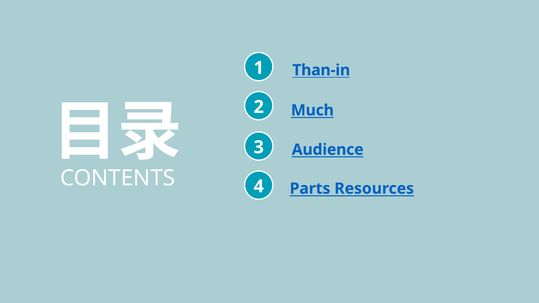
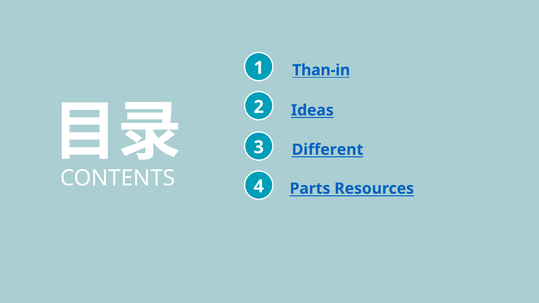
Much: Much -> Ideas
Audience: Audience -> Different
